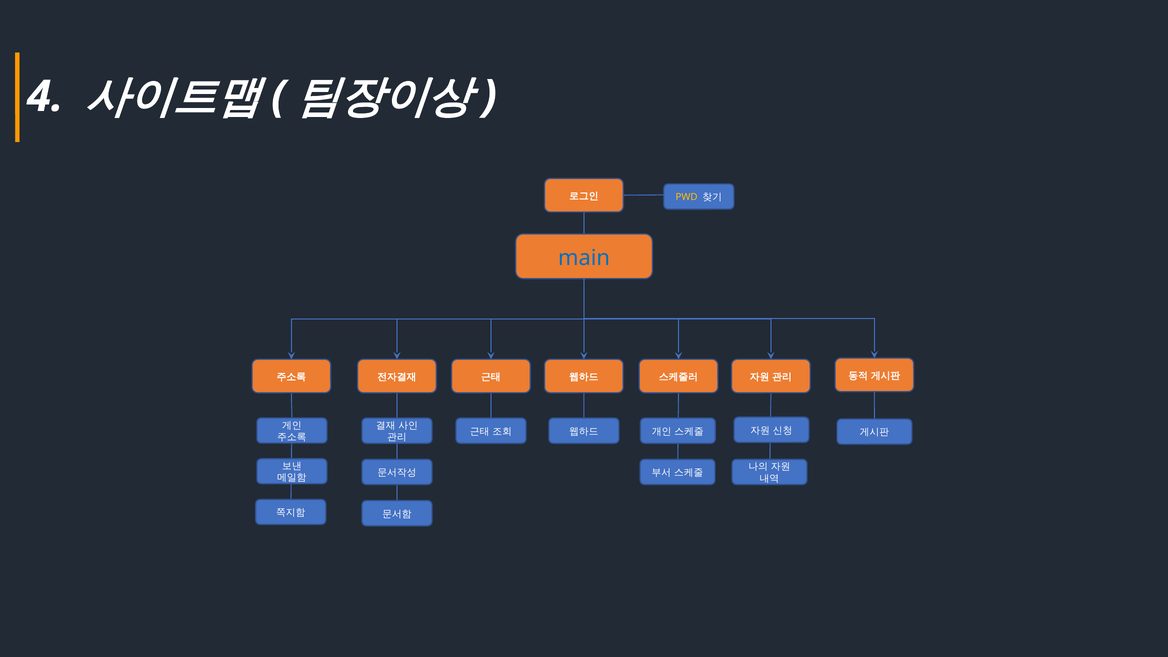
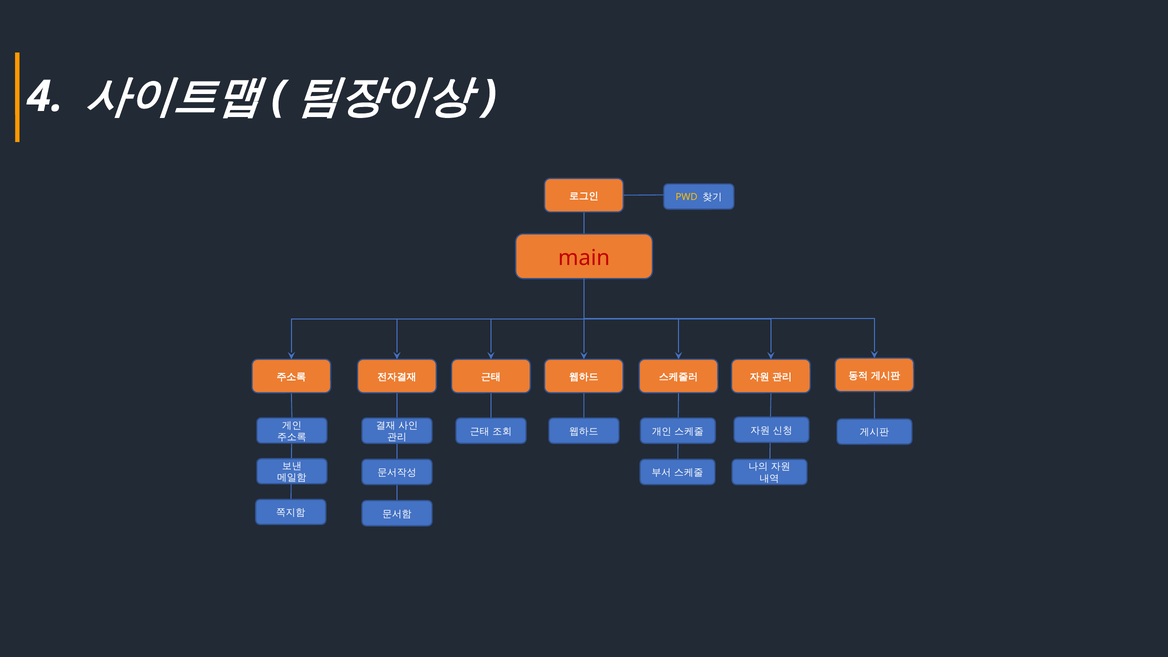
main colour: blue -> red
